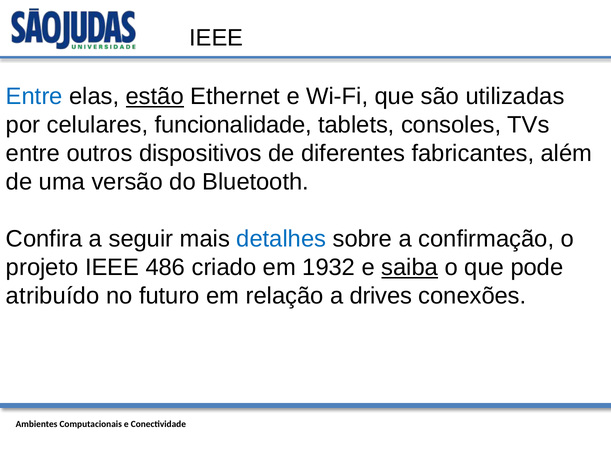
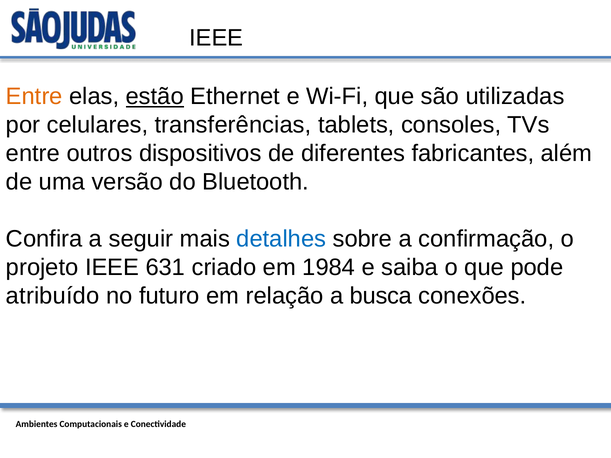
Entre at (34, 97) colour: blue -> orange
funcionalidade: funcionalidade -> transferências
486: 486 -> 631
1932: 1932 -> 1984
saiba underline: present -> none
drives: drives -> busca
